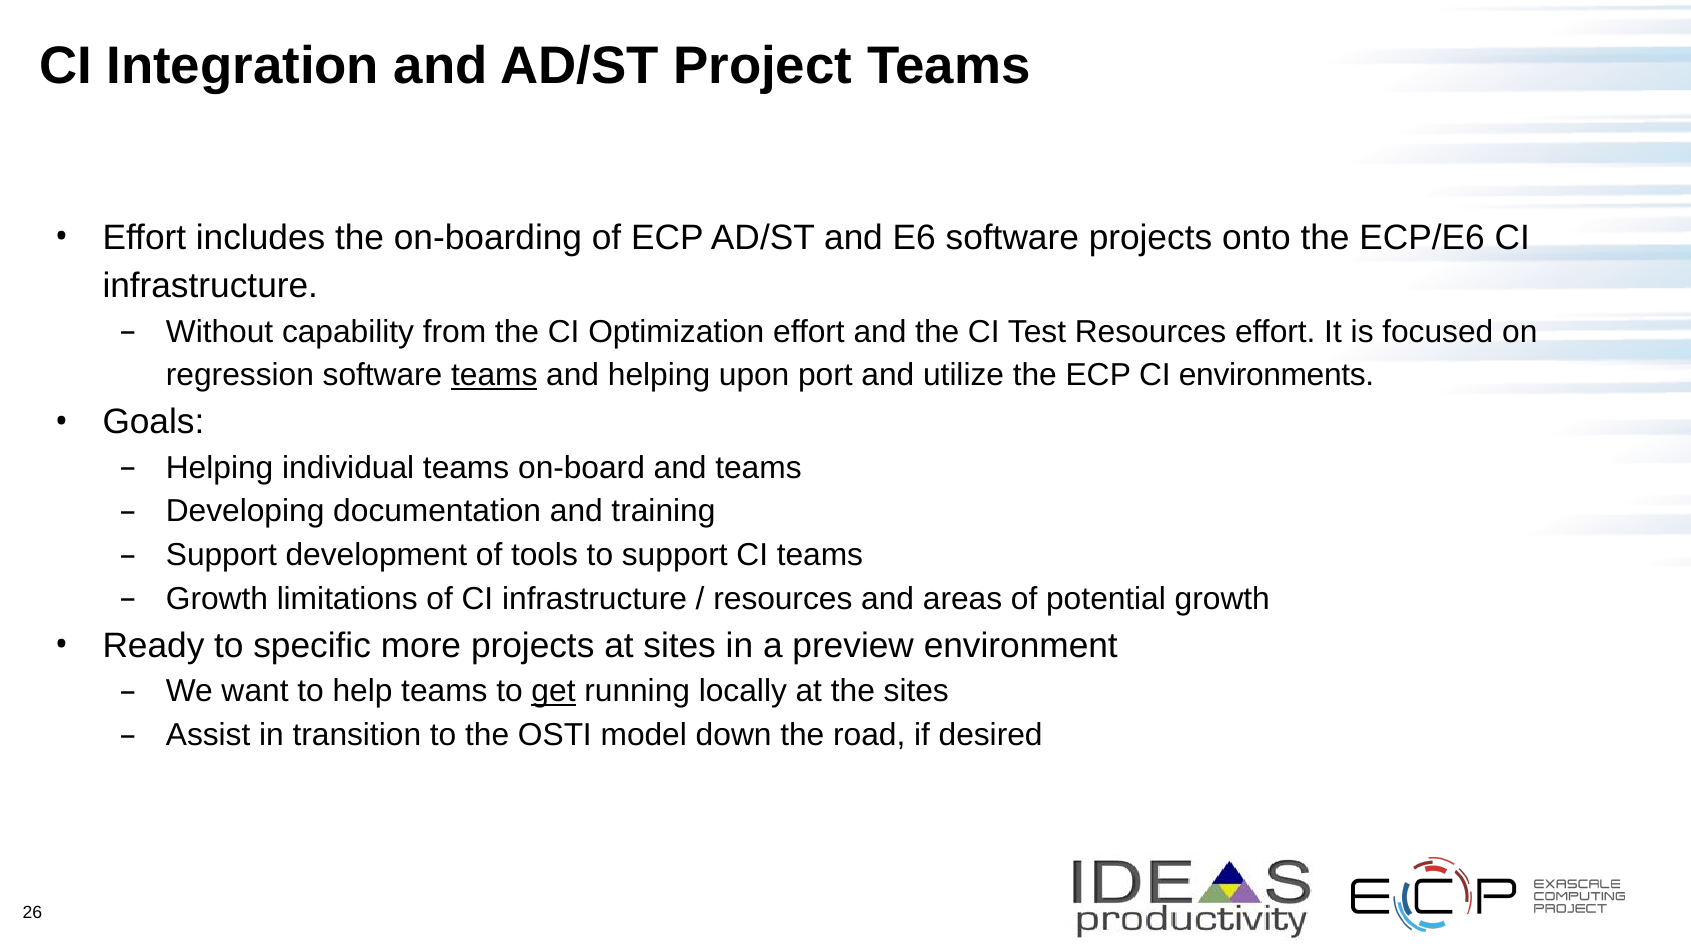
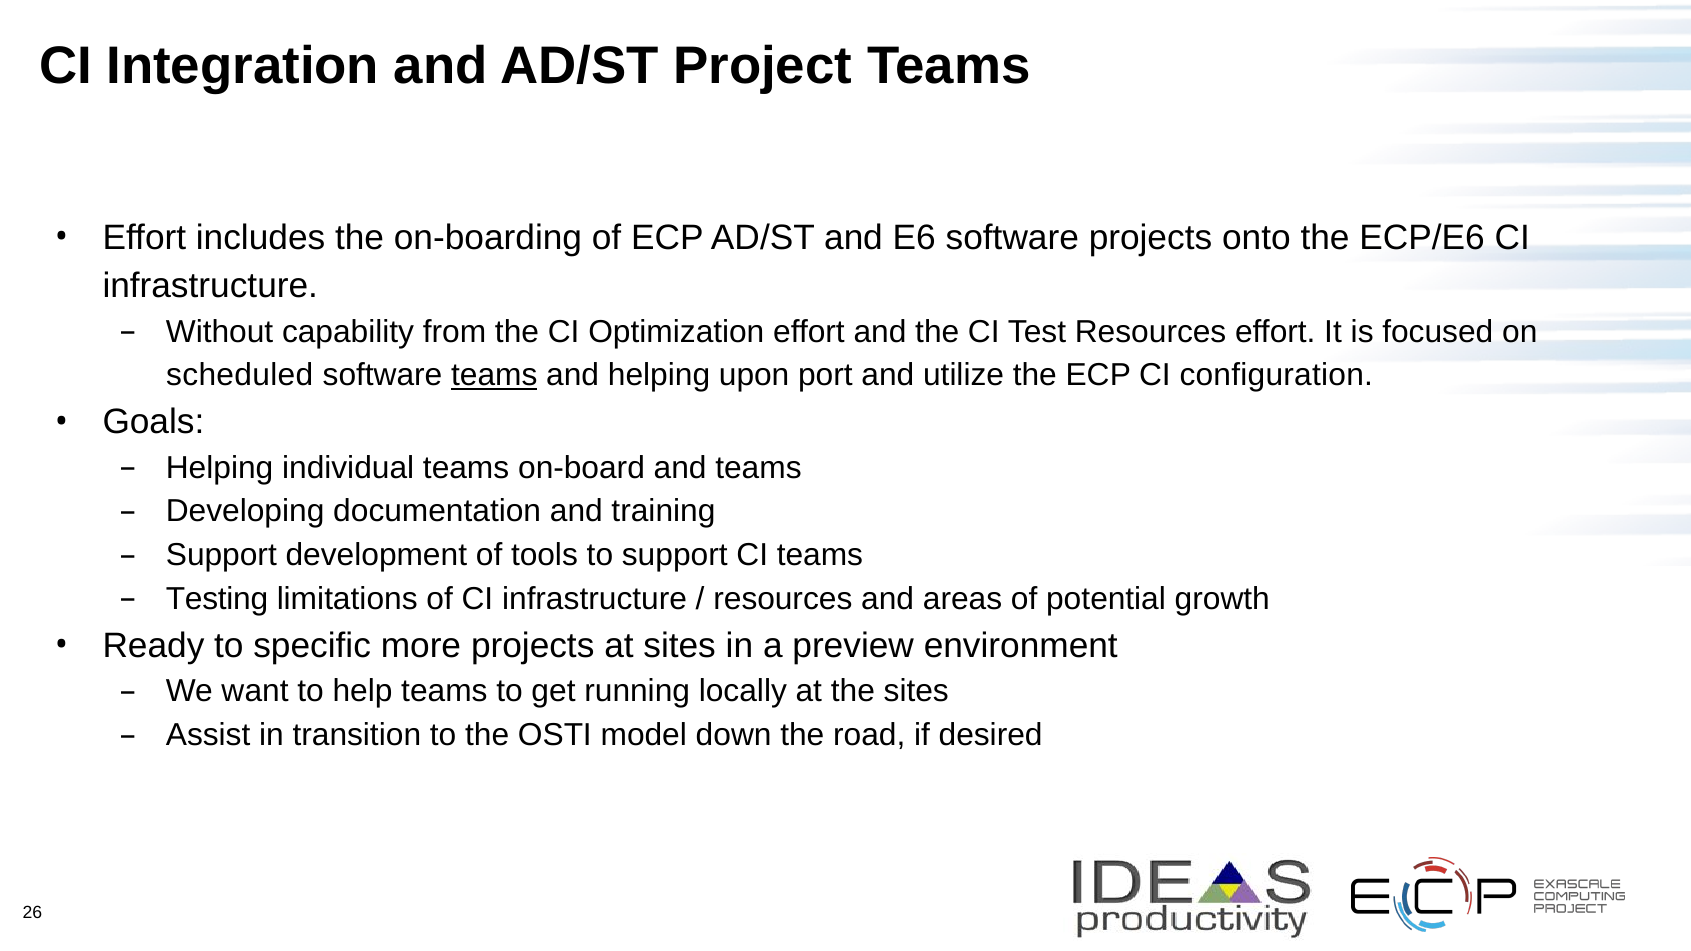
regression: regression -> scheduled
environments: environments -> configuration
Growth at (217, 599): Growth -> Testing
get underline: present -> none
